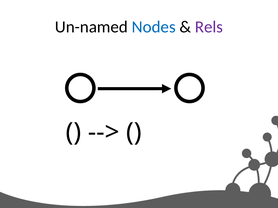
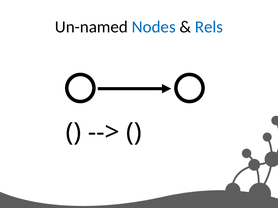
Rels colour: purple -> blue
